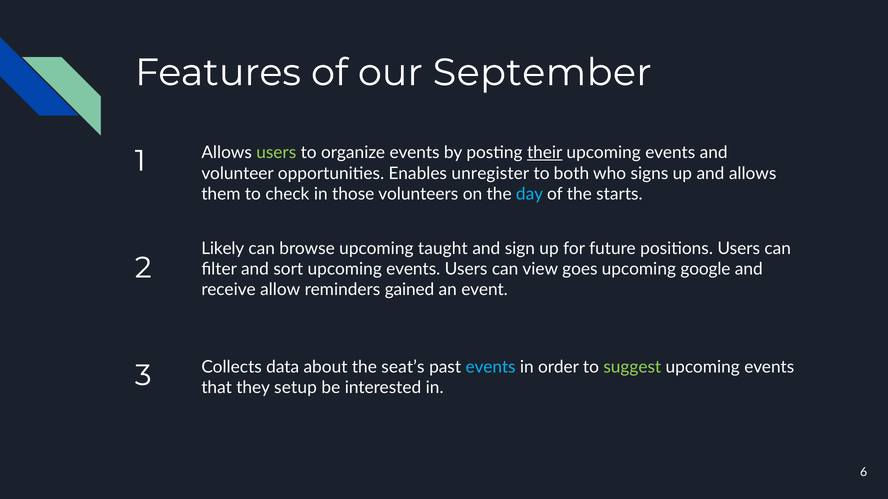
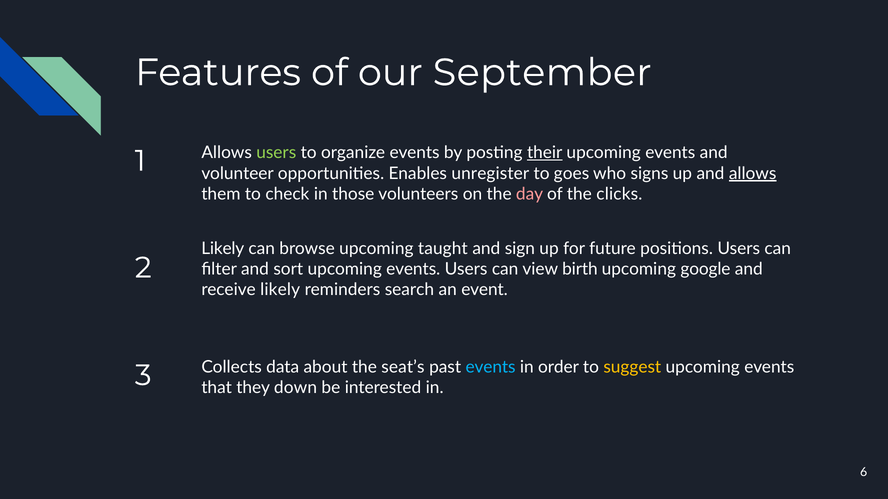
both: both -> goes
allows at (753, 174) underline: none -> present
day colour: light blue -> pink
starts: starts -> clicks
goes: goes -> birth
receive allow: allow -> likely
gained: gained -> search
suggest colour: light green -> yellow
setup: setup -> down
